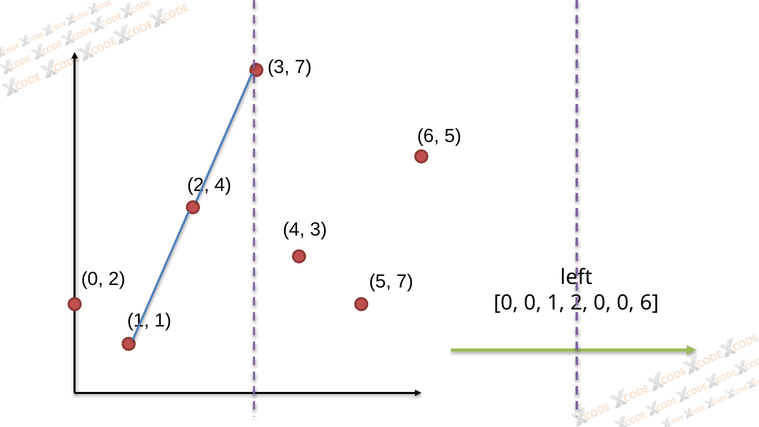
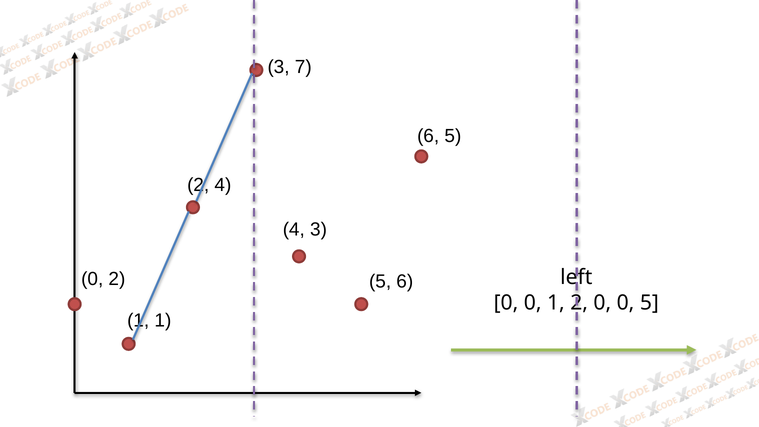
5 7: 7 -> 6
0 6: 6 -> 5
